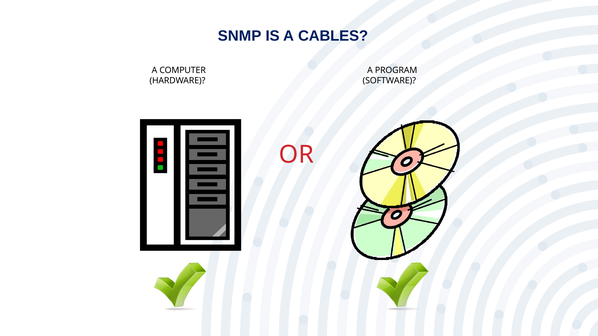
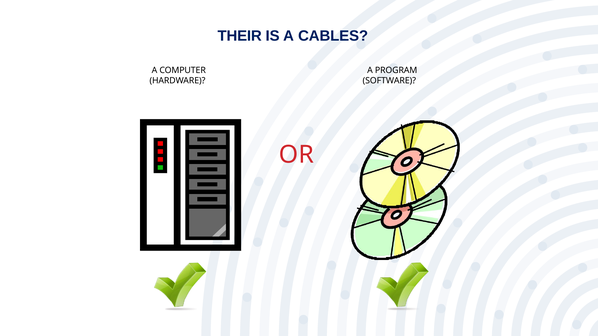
SNMP: SNMP -> THEIR
